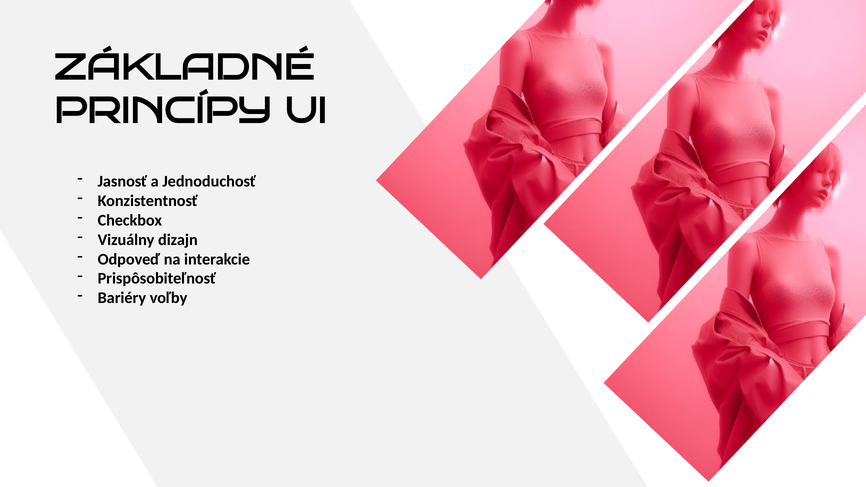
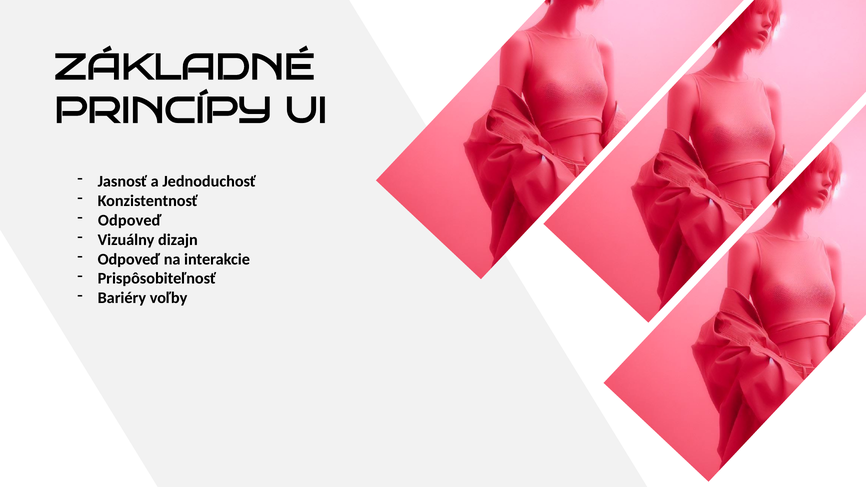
Checkbox at (130, 220): Checkbox -> Odpoveď
